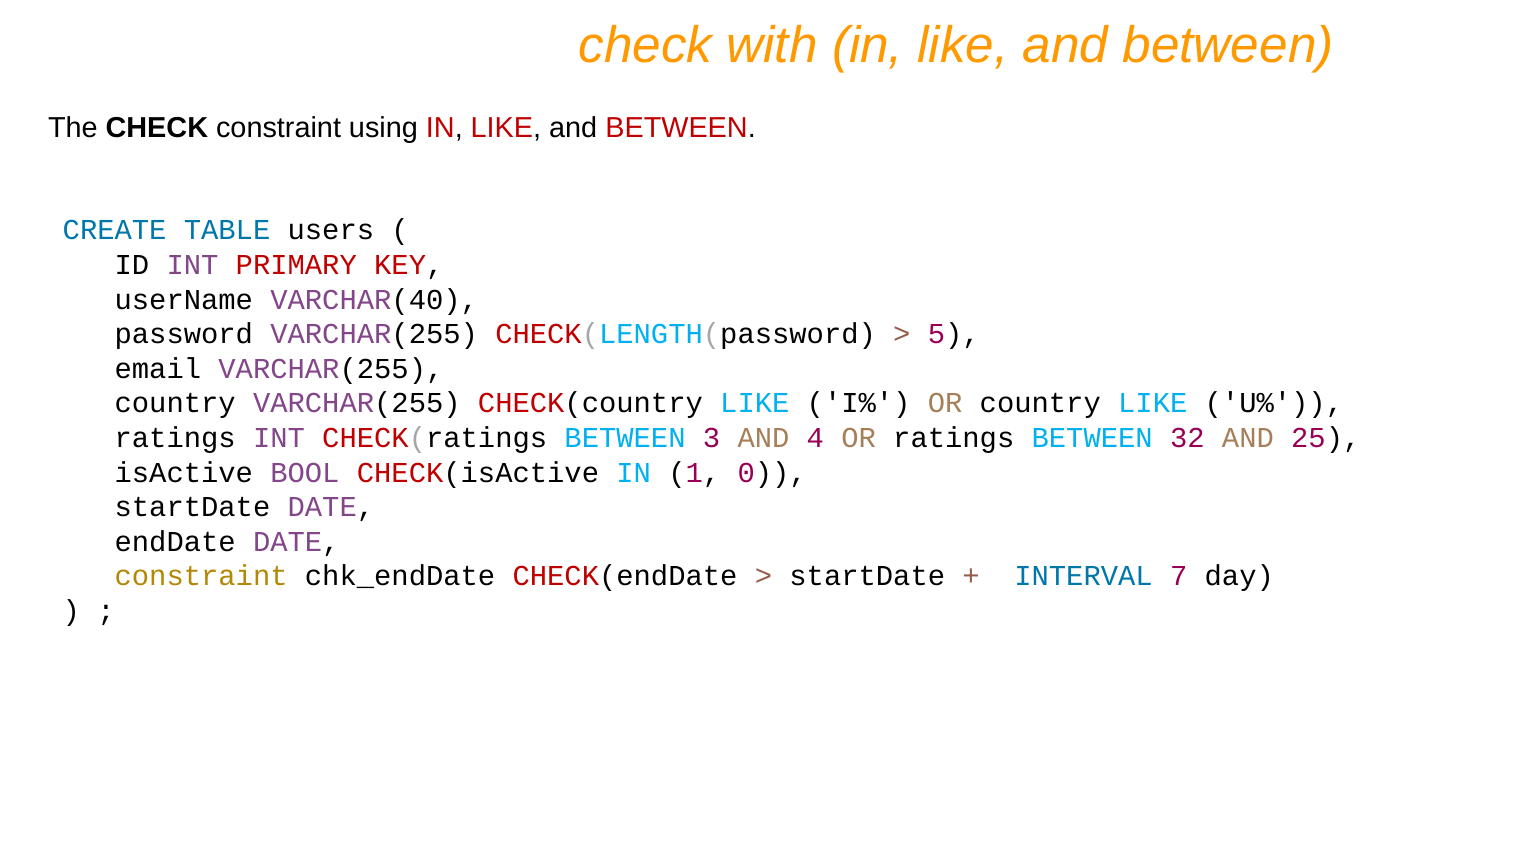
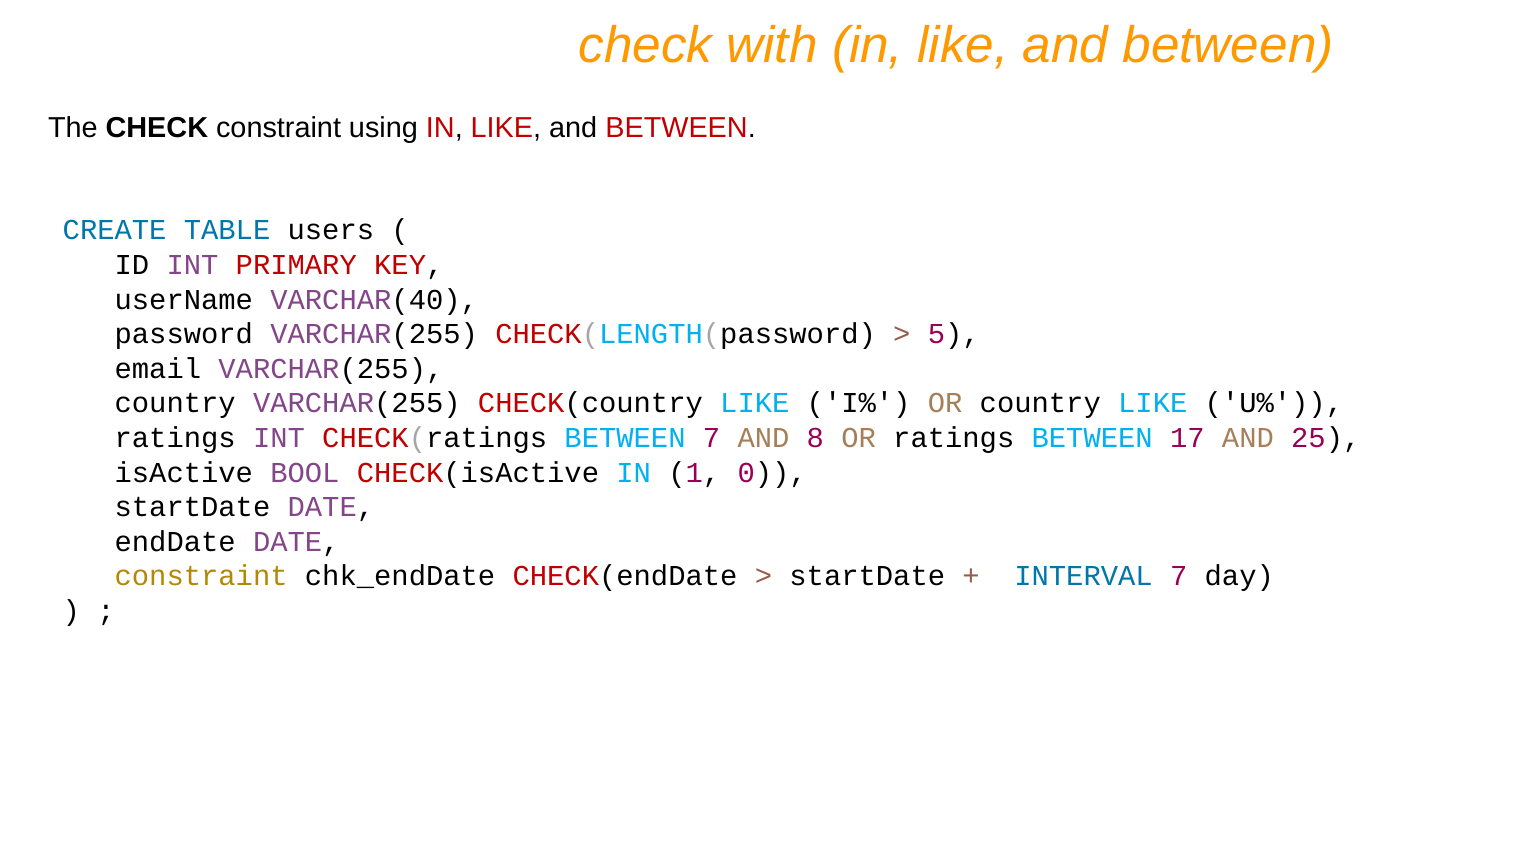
BETWEEN 3: 3 -> 7
4: 4 -> 8
32: 32 -> 17
